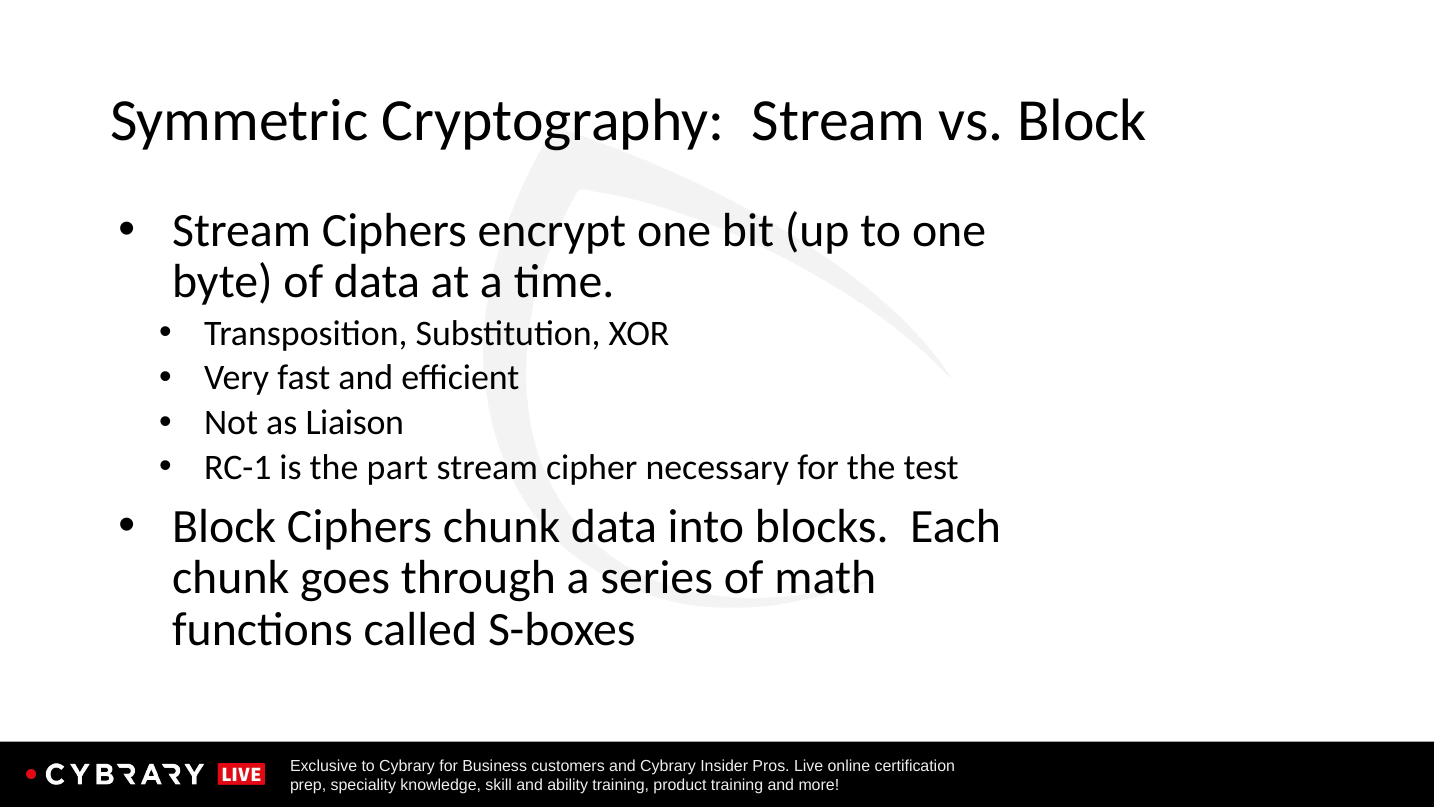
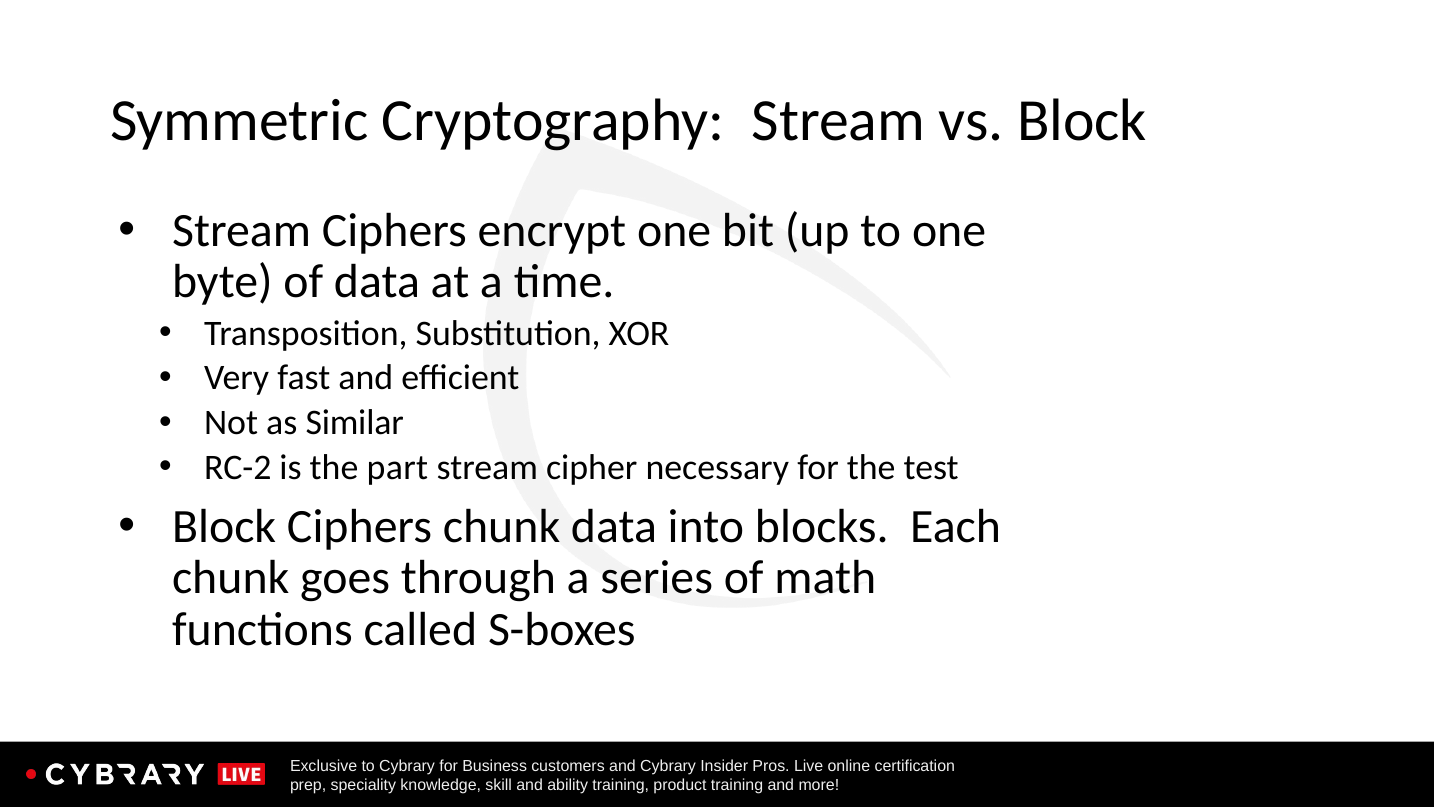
Liaison: Liaison -> Similar
RC-1: RC-1 -> RC-2
